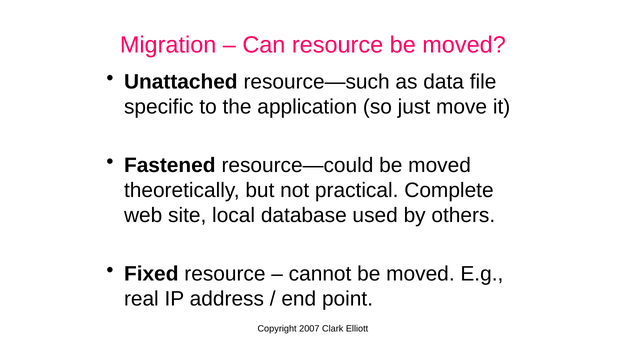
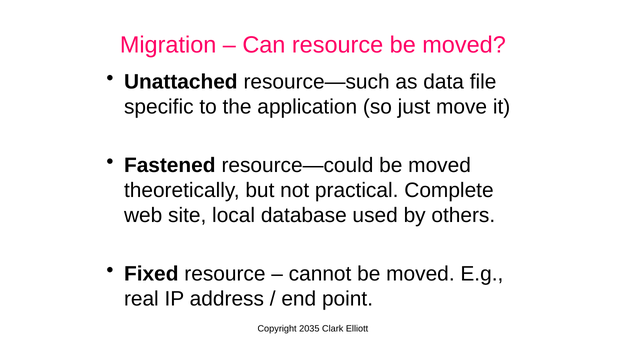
2007: 2007 -> 2035
